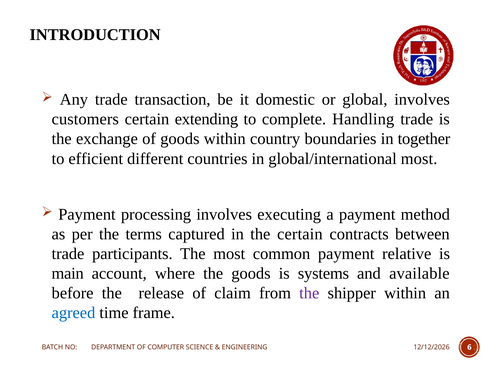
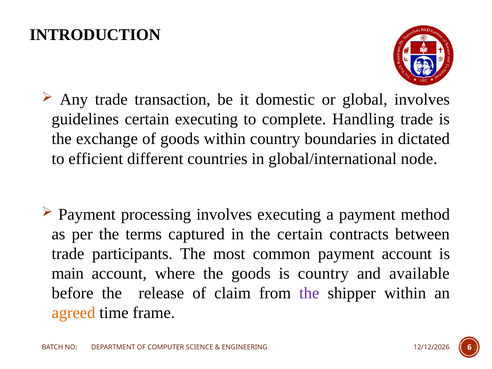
customers: customers -> guidelines
certain extending: extending -> executing
together: together -> dictated
global/international most: most -> node
payment relative: relative -> account
is systems: systems -> country
agreed colour: blue -> orange
